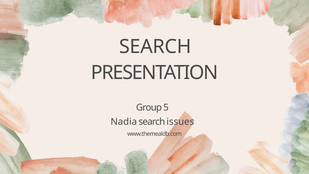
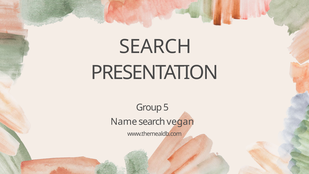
Nadia: Nadia -> Name
issues: issues -> vegan
